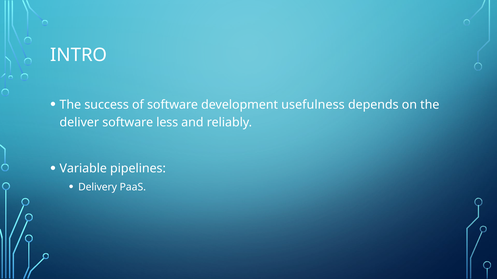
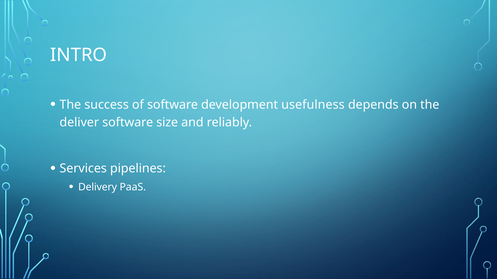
less: less -> size
Variable: Variable -> Services
